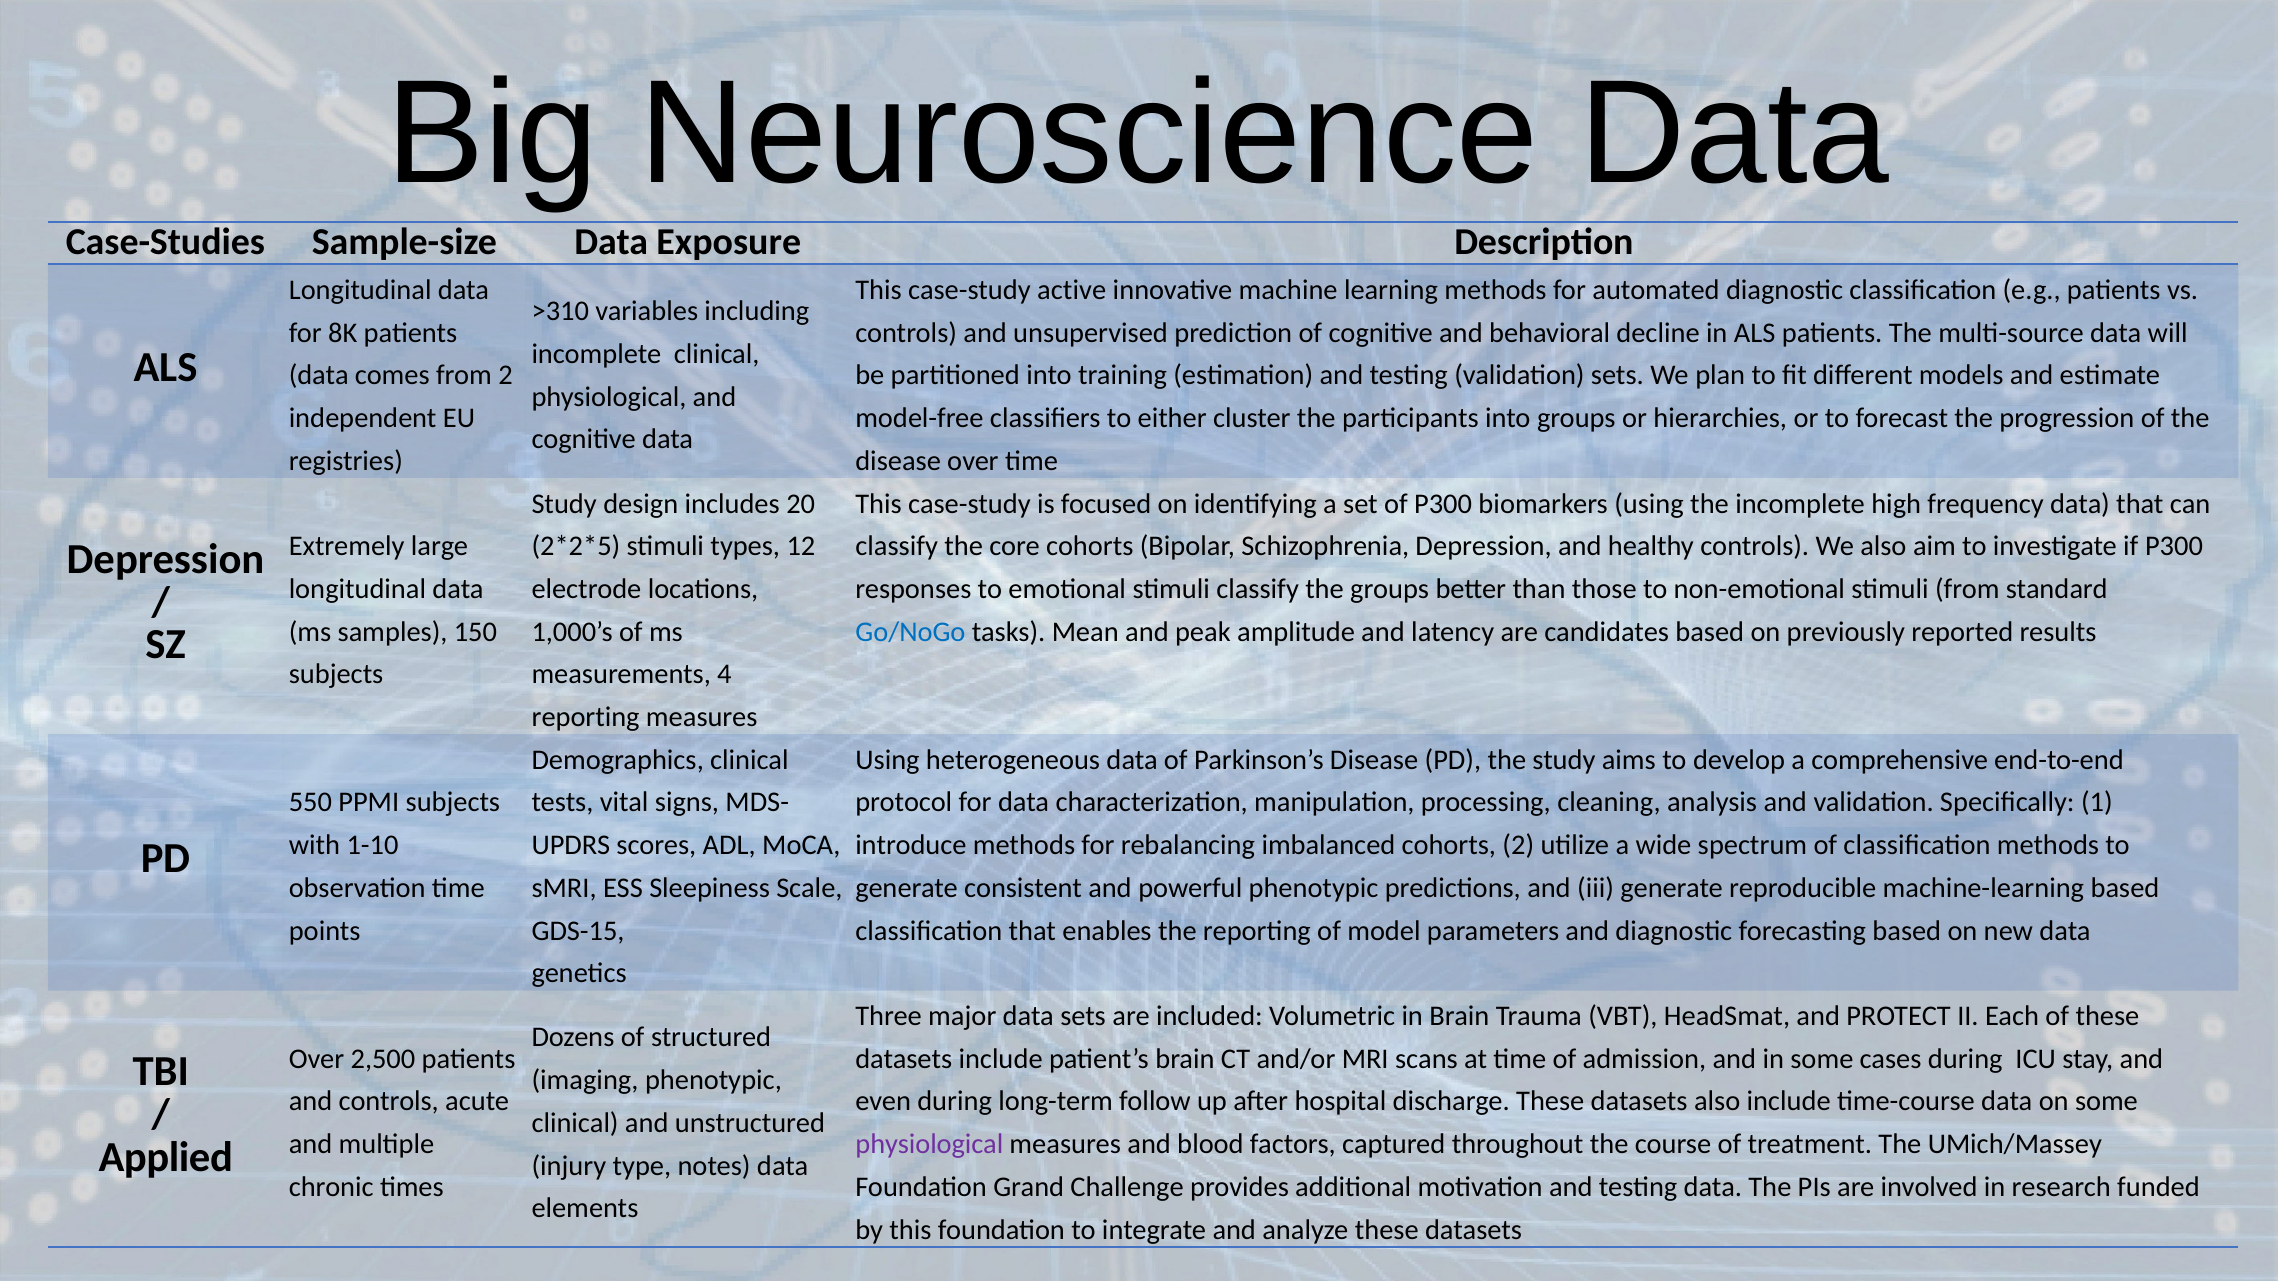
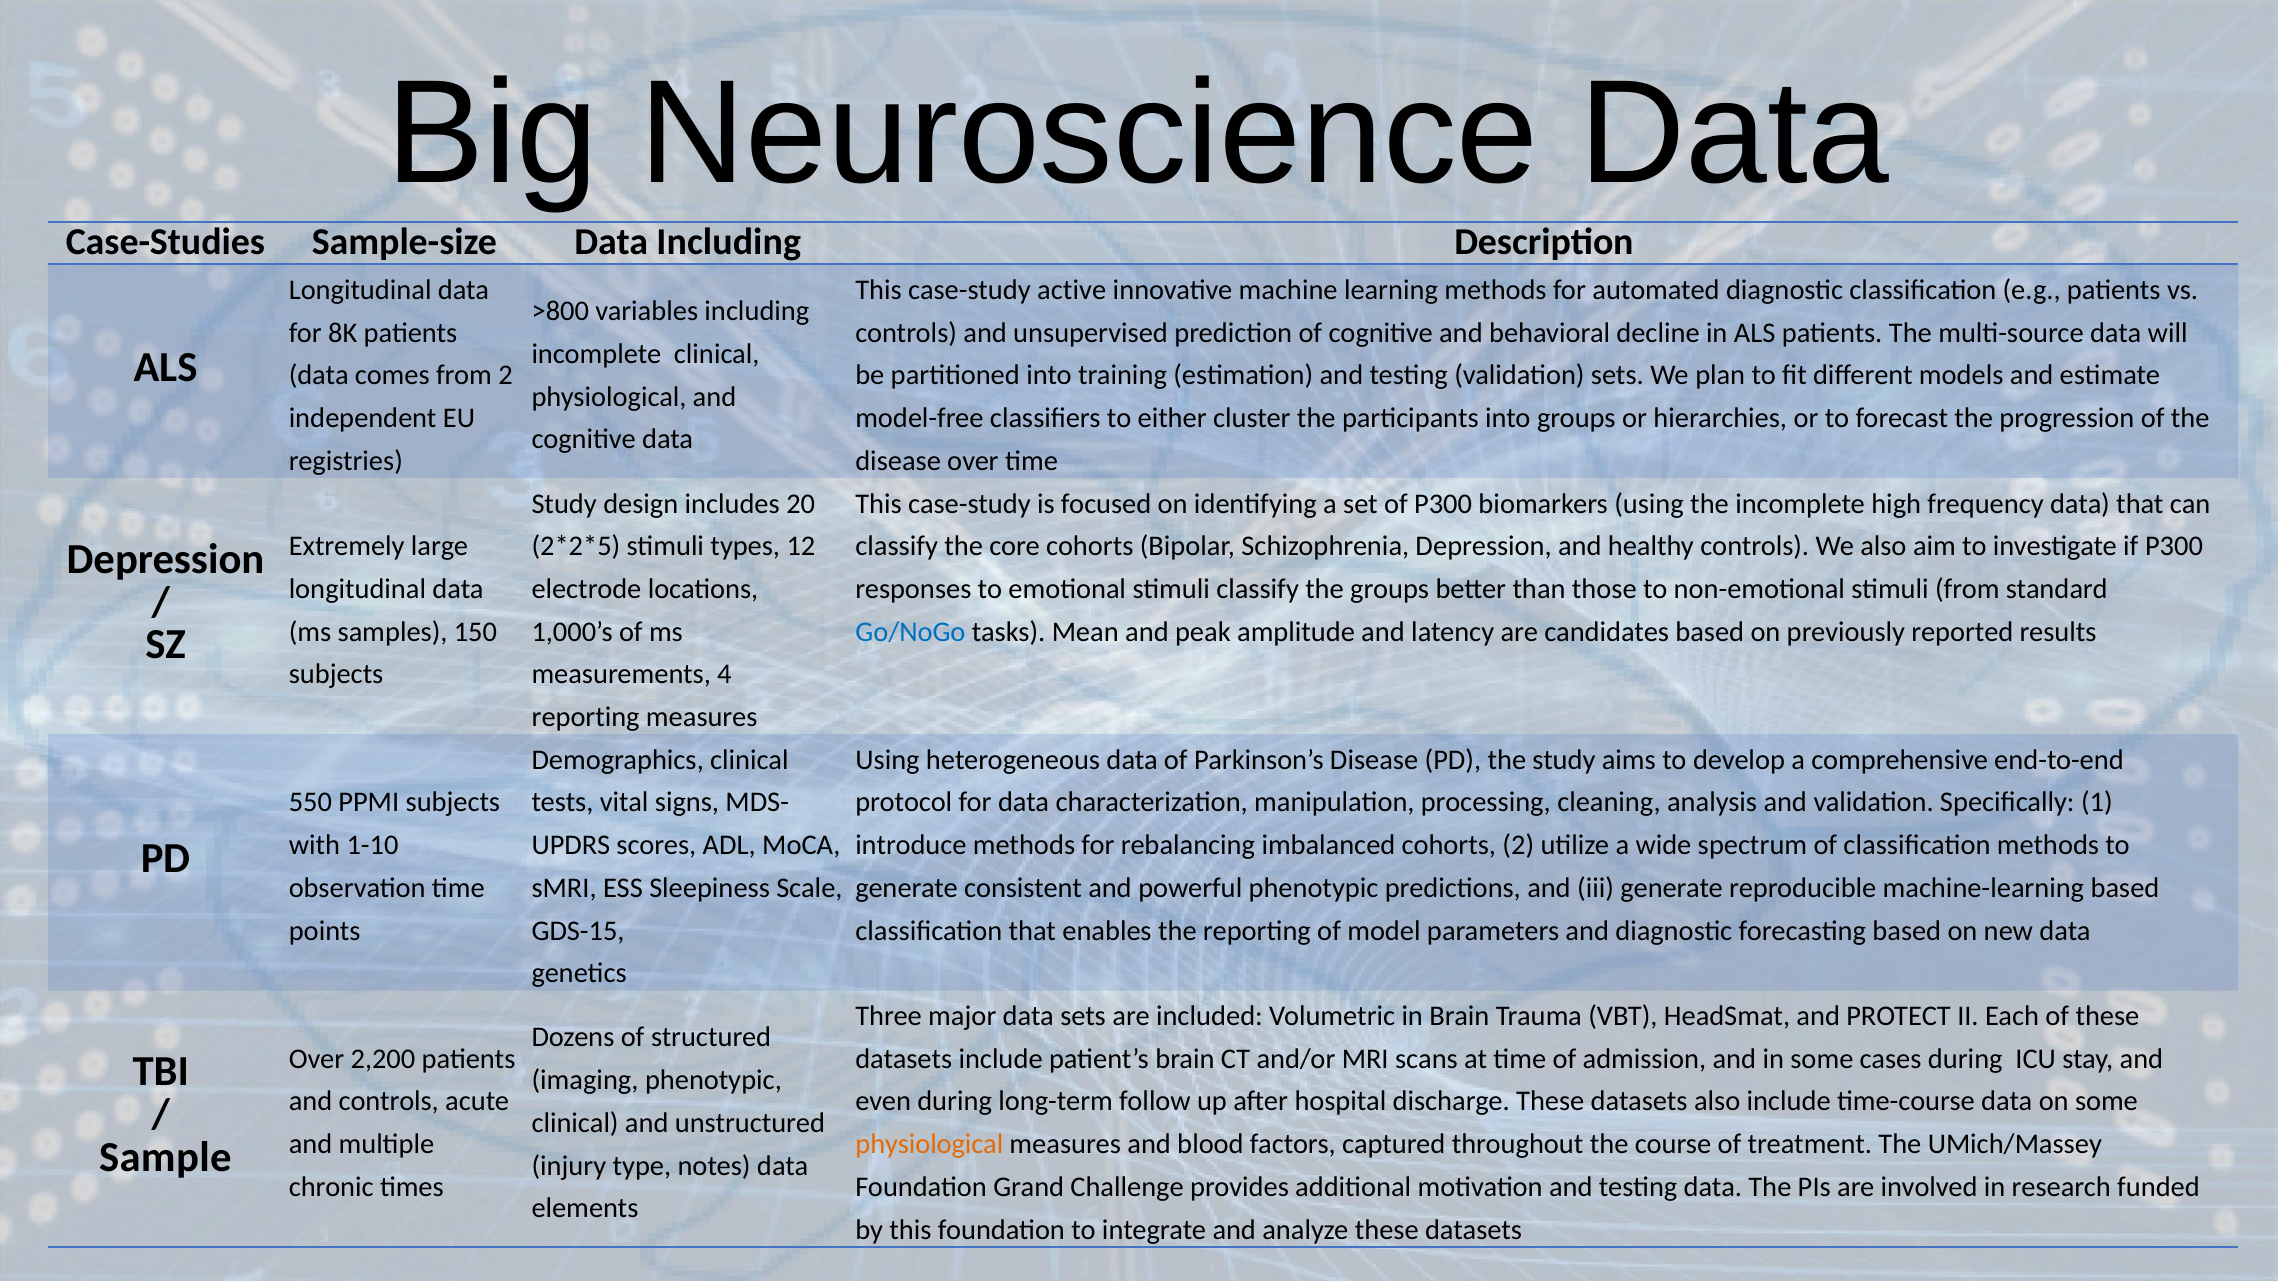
Data Exposure: Exposure -> Including
>310: >310 -> >800
2,500: 2,500 -> 2,200
physiological at (929, 1145) colour: purple -> orange
Applied: Applied -> Sample
